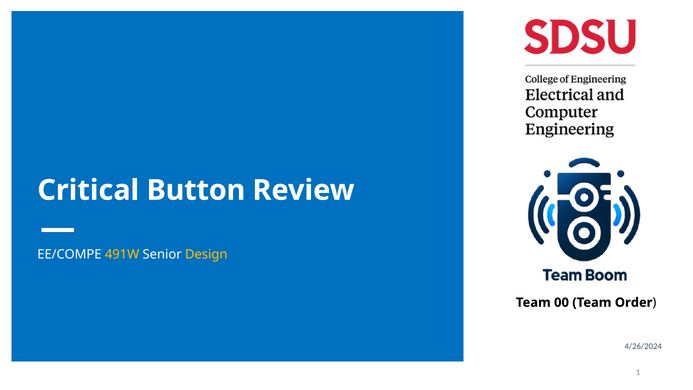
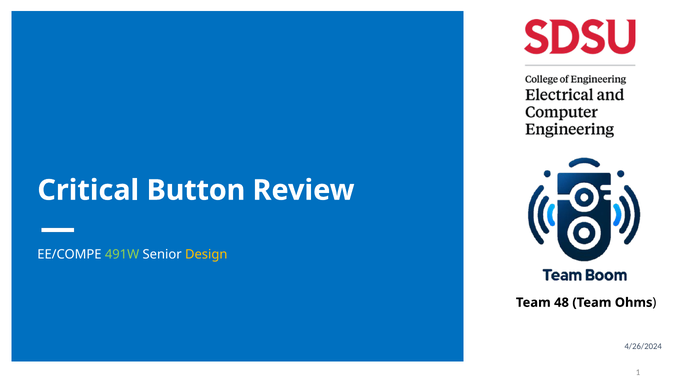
491W colour: yellow -> light green
00: 00 -> 48
Order: Order -> Ohms
